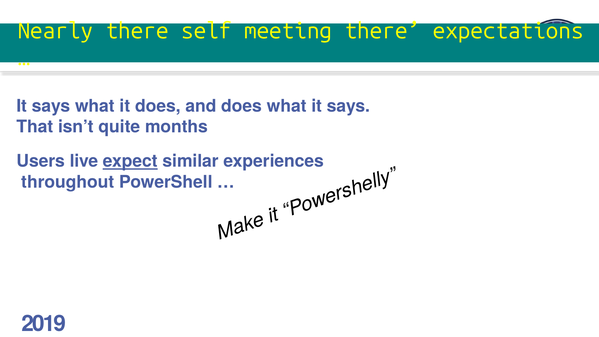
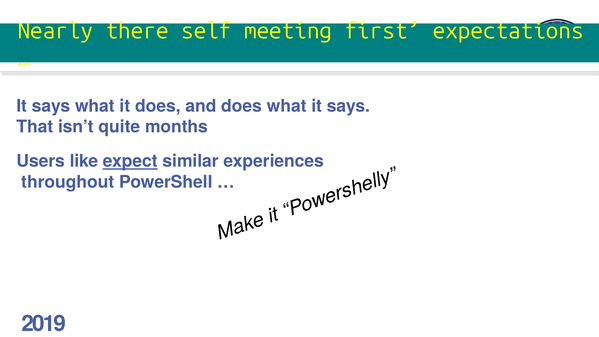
meeting there: there -> first
live: live -> like
